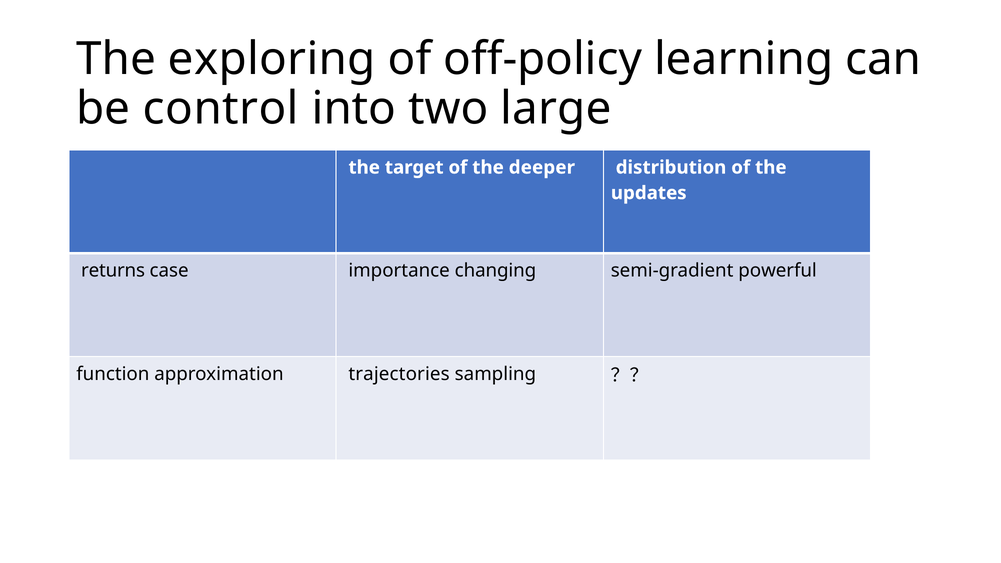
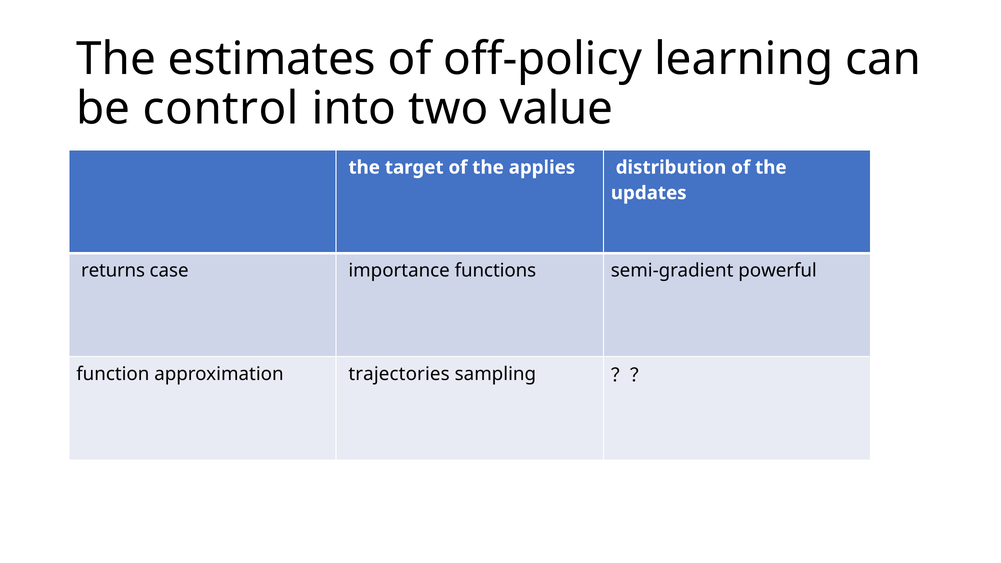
exploring: exploring -> estimates
large: large -> value
deeper: deeper -> applies
changing: changing -> functions
